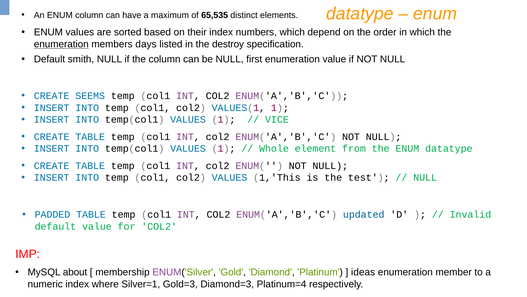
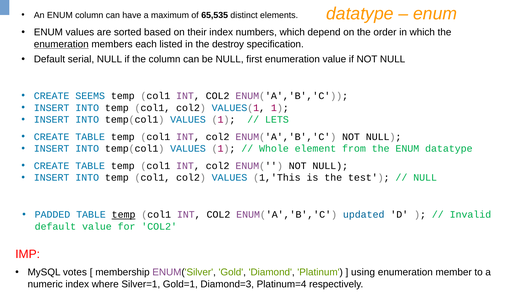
days: days -> each
smith: smith -> serial
VICE: VICE -> LETS
temp at (124, 214) underline: none -> present
about: about -> votes
ideas: ideas -> using
Gold=3: Gold=3 -> Gold=1
